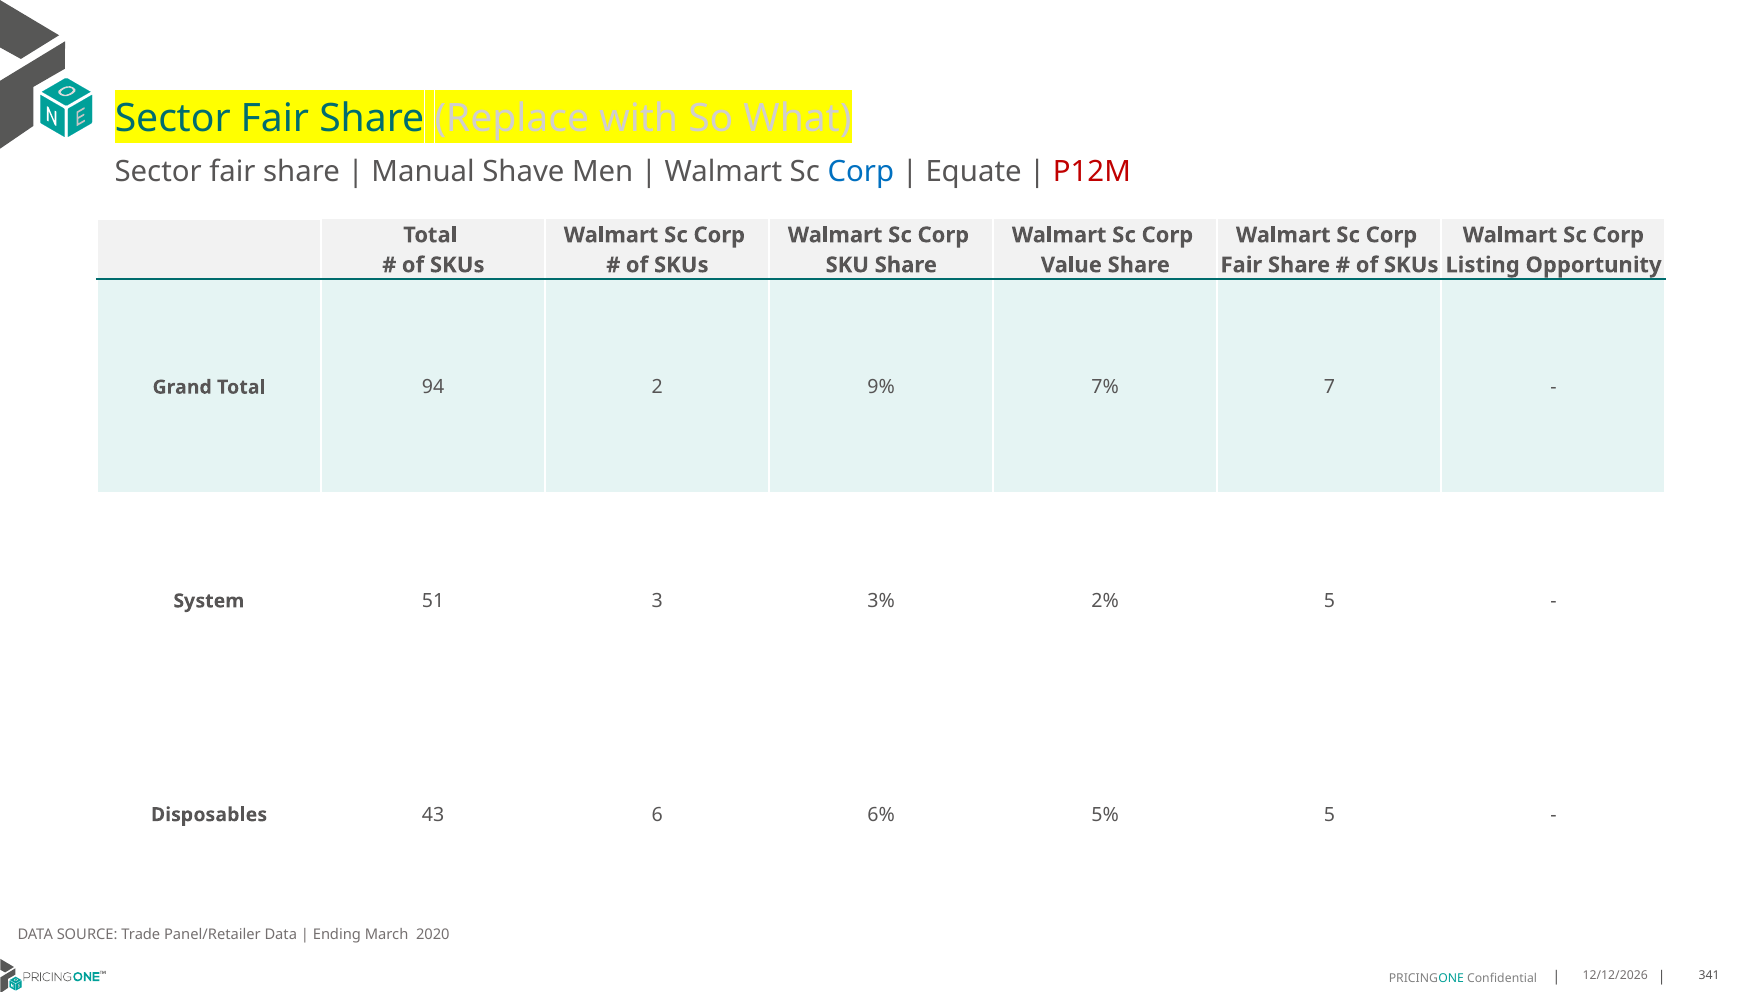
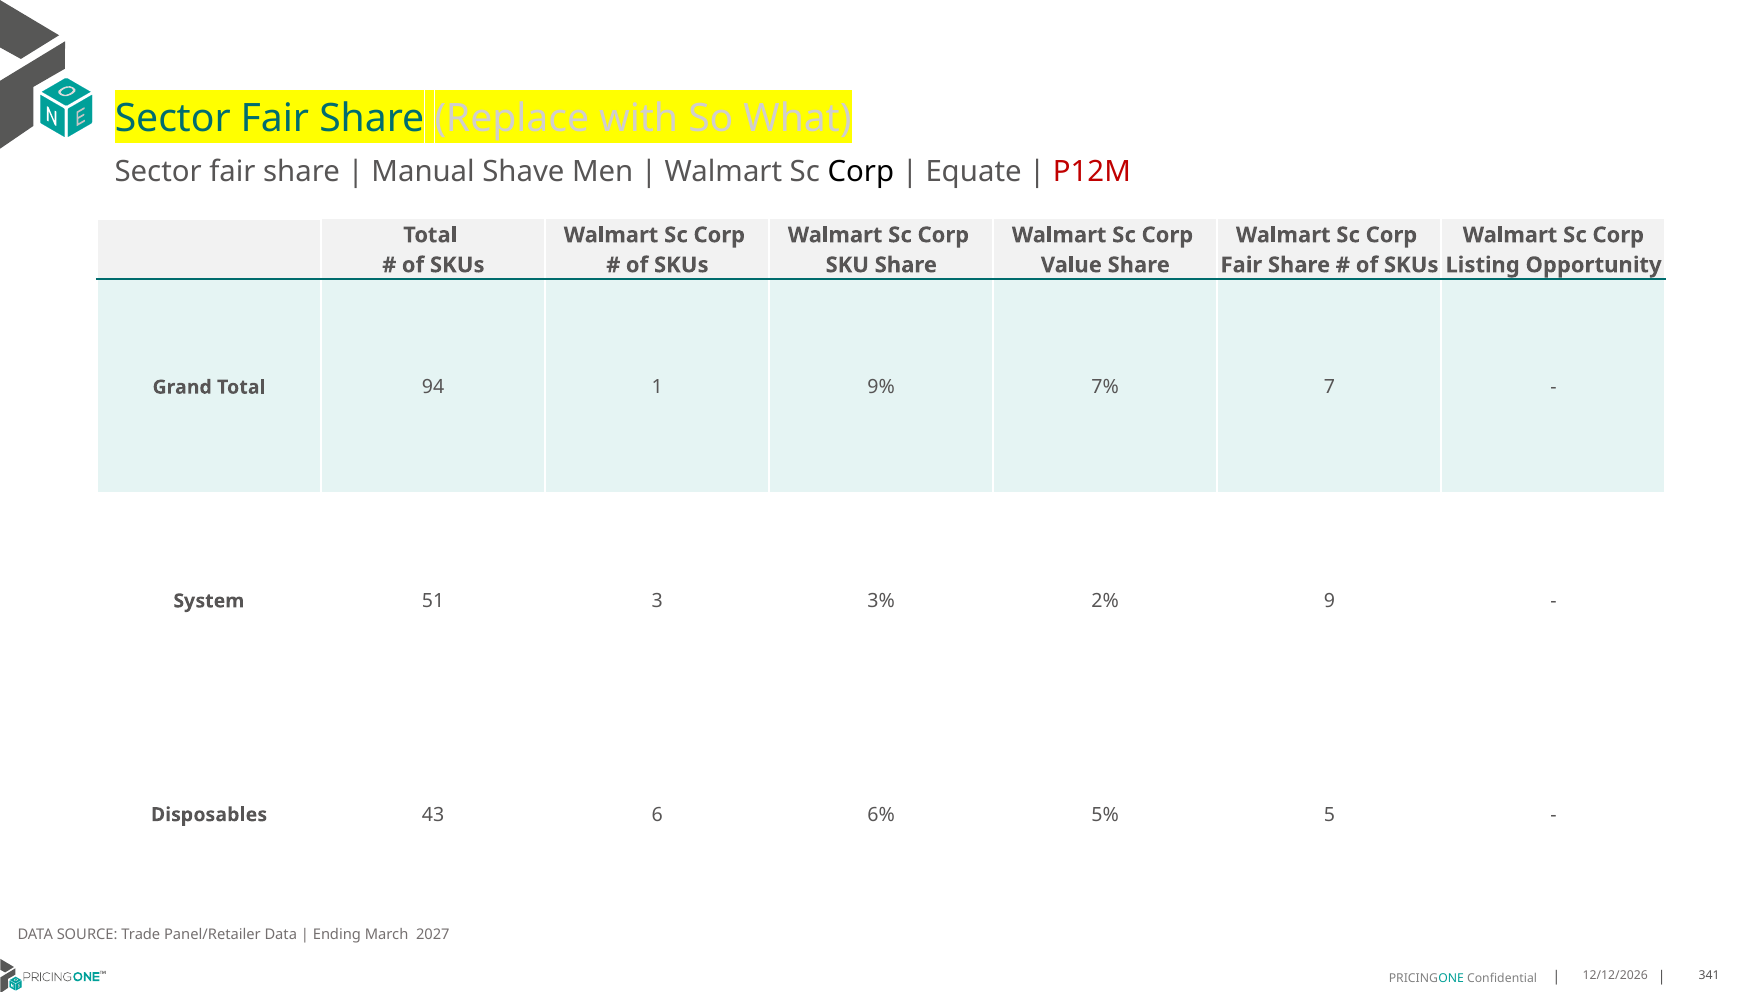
Corp at (861, 172) colour: blue -> black
2: 2 -> 1
2% 5: 5 -> 9
2020: 2020 -> 2027
